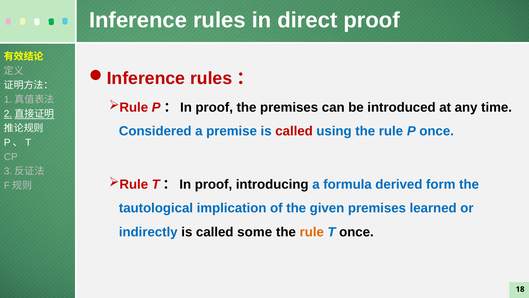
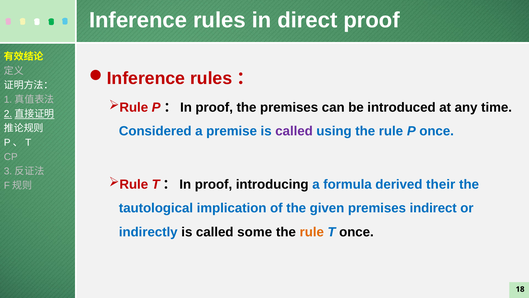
called at (294, 131) colour: red -> purple
form: form -> their
learned: learned -> indirect
